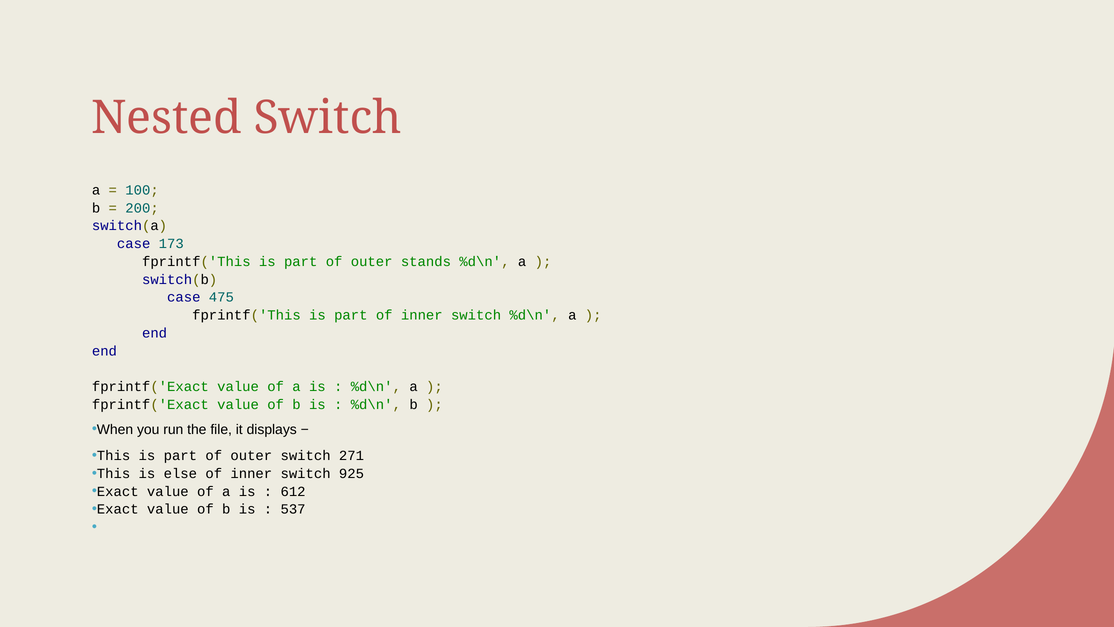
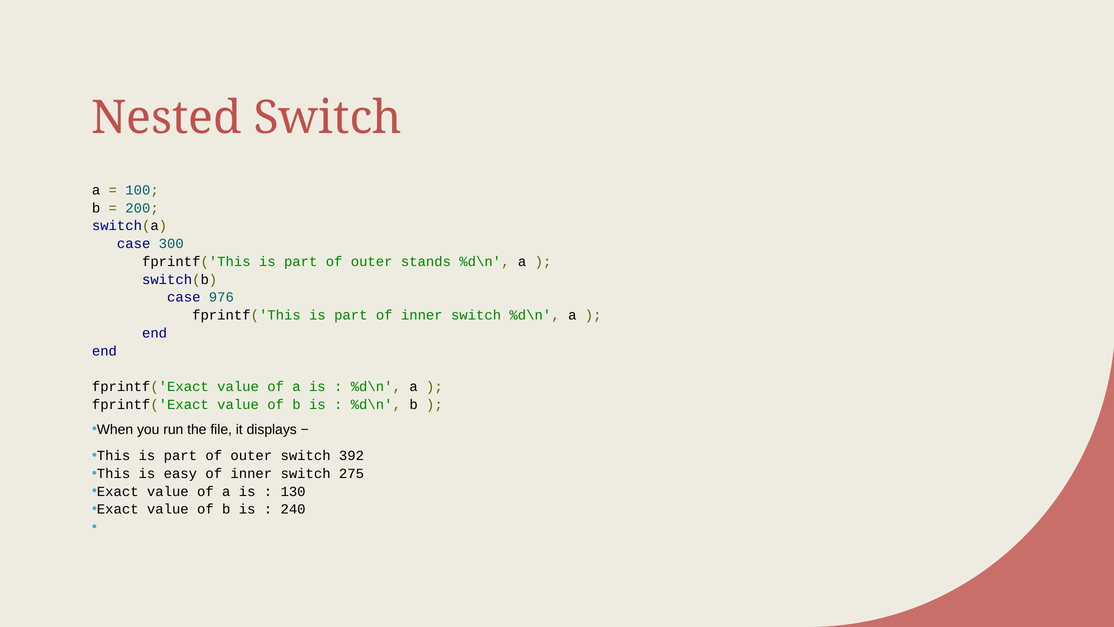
173: 173 -> 300
475: 475 -> 976
271: 271 -> 392
else: else -> easy
925: 925 -> 275
612: 612 -> 130
537: 537 -> 240
